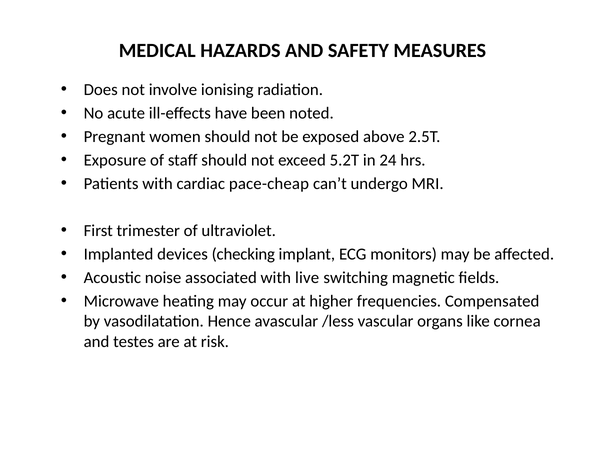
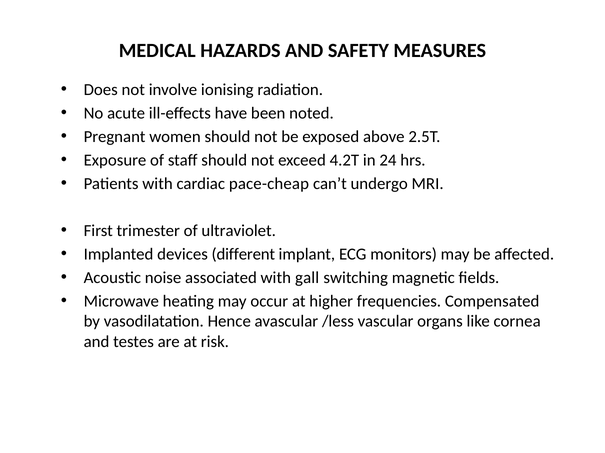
5.2T: 5.2T -> 4.2T
checking: checking -> different
live: live -> gall
